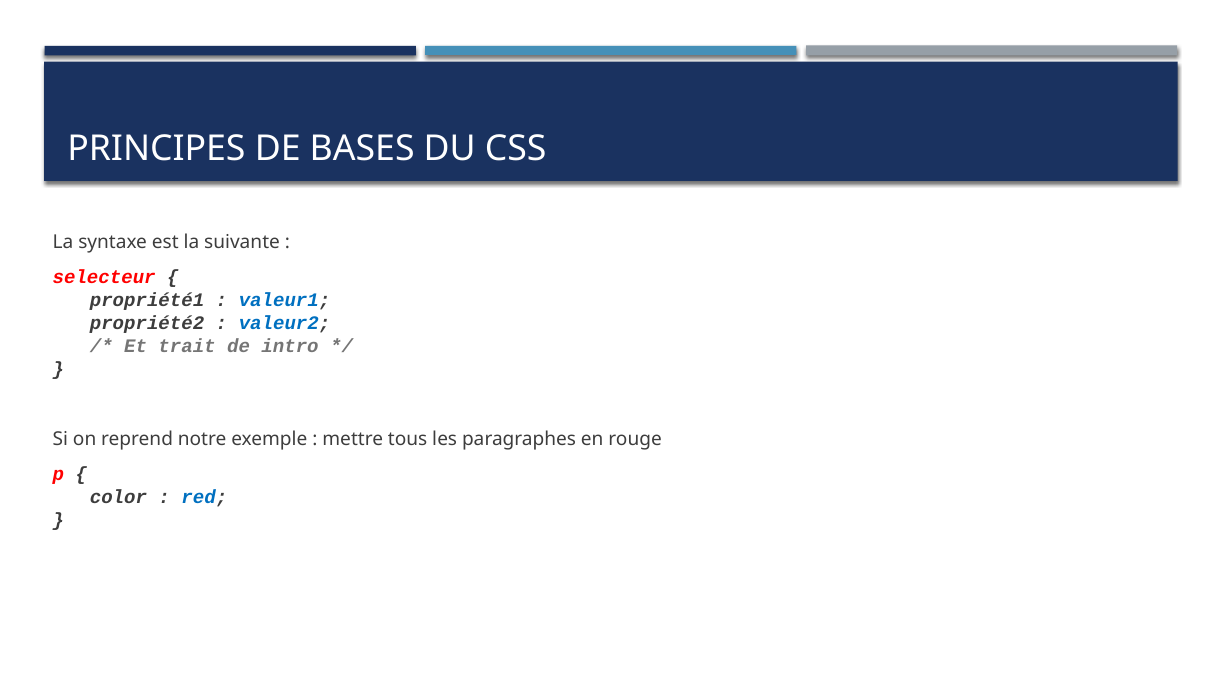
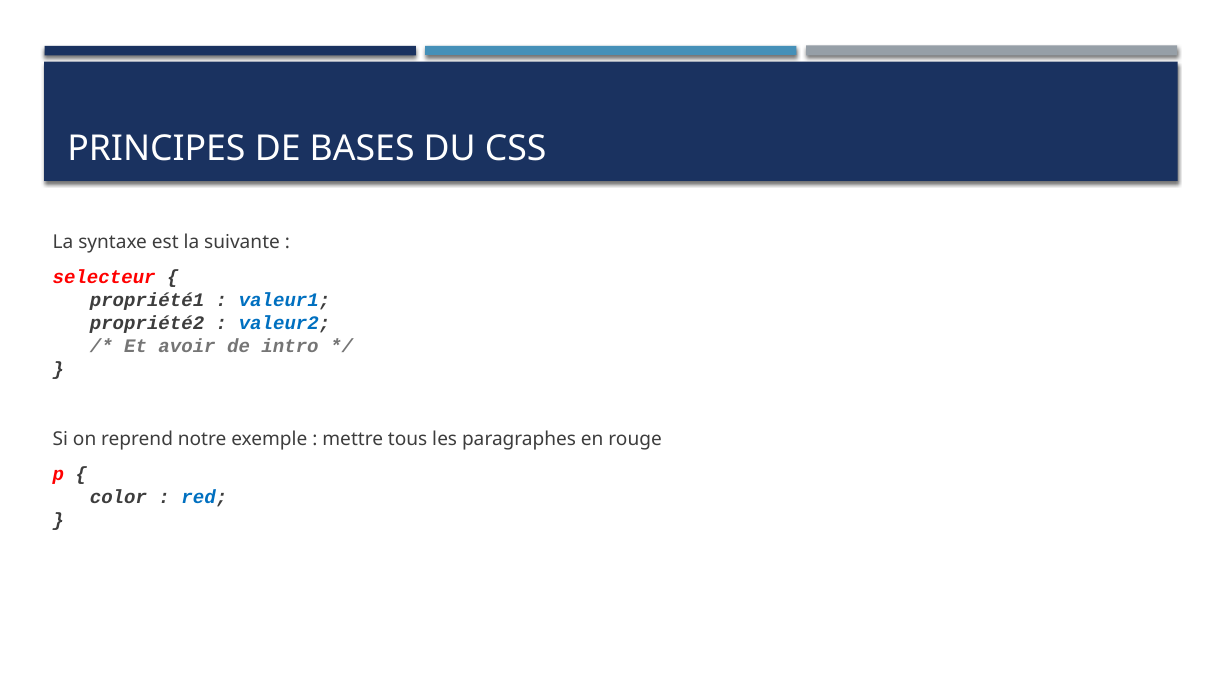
trait: trait -> avoir
